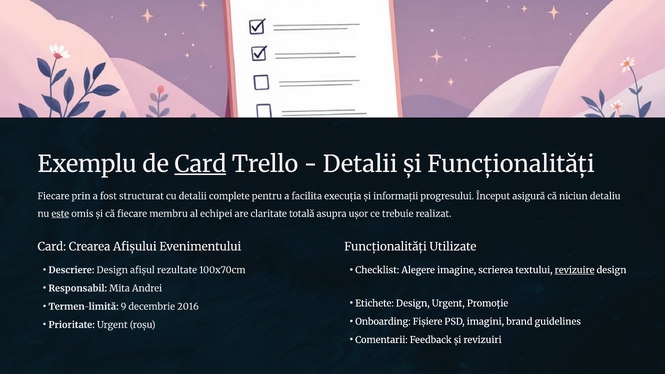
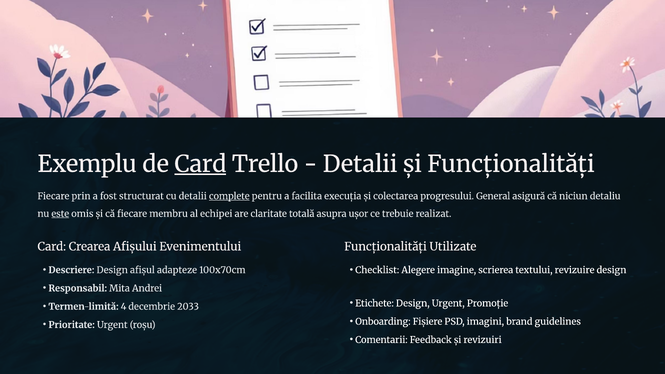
complete underline: none -> present
informații: informații -> colectarea
Început: Început -> General
rezultate: rezultate -> adapteze
revizuire underline: present -> none
9: 9 -> 4
2016: 2016 -> 2033
